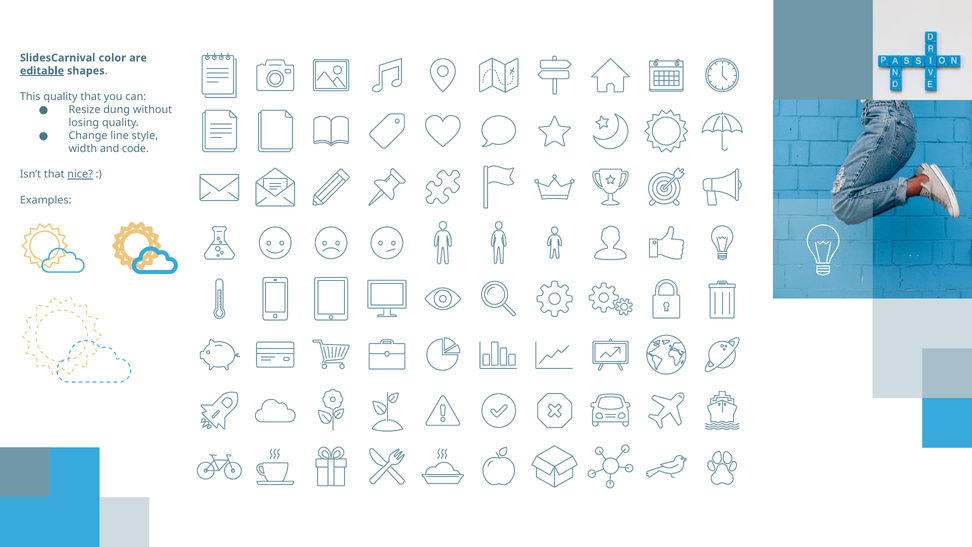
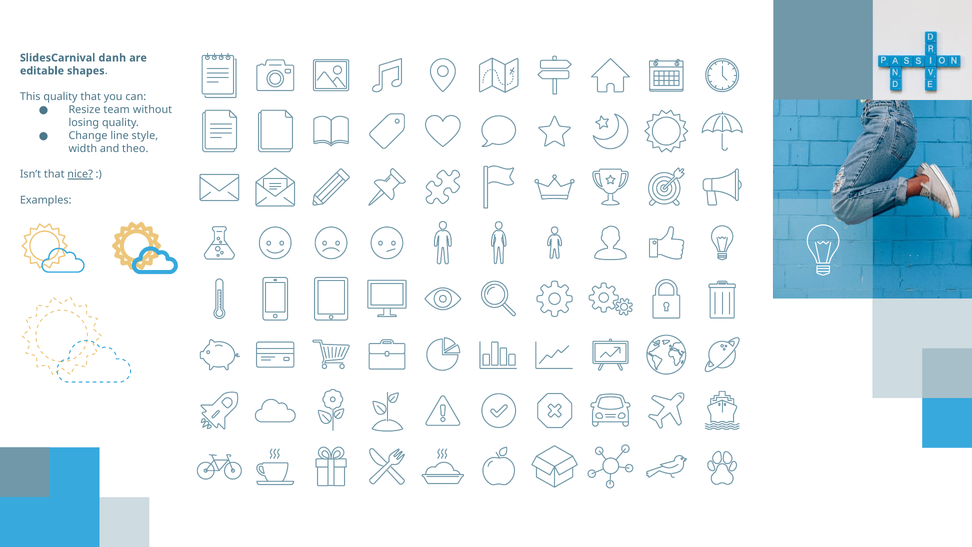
color: color -> danh
editable underline: present -> none
dung: dung -> team
code: code -> theo
